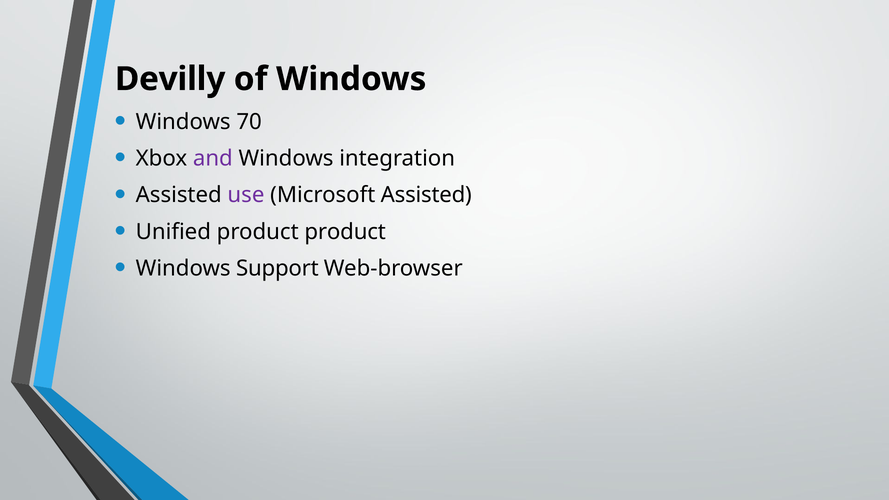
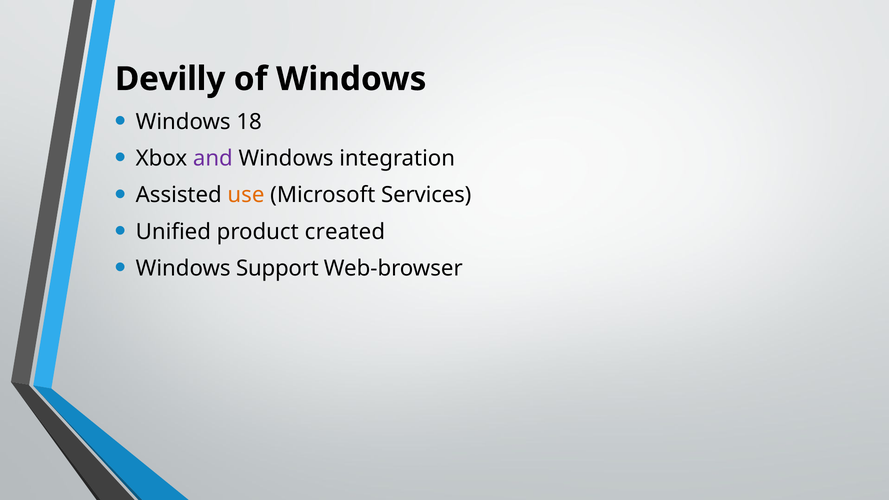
70: 70 -> 18
use colour: purple -> orange
Microsoft Assisted: Assisted -> Services
product product: product -> created
